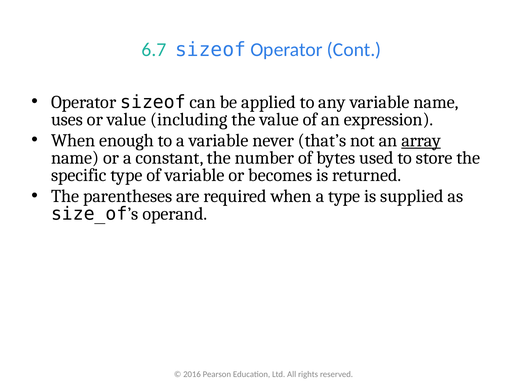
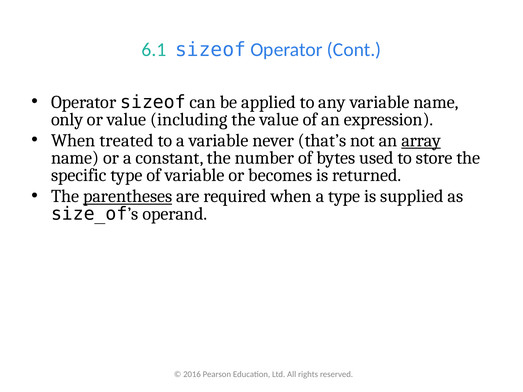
6.7: 6.7 -> 6.1
uses: uses -> only
enough: enough -> treated
parentheses underline: none -> present
